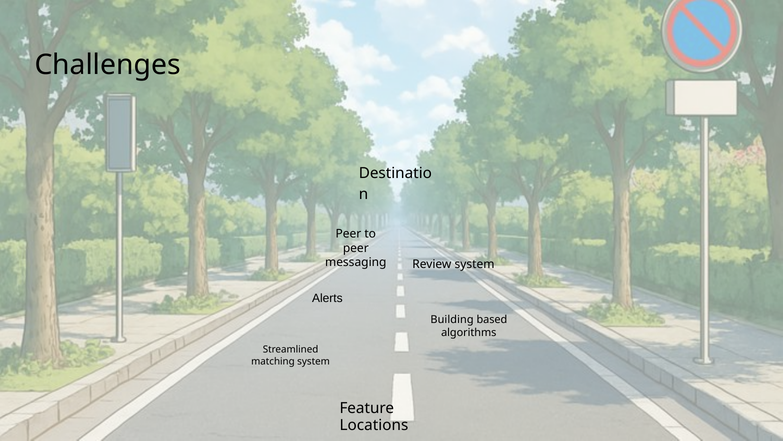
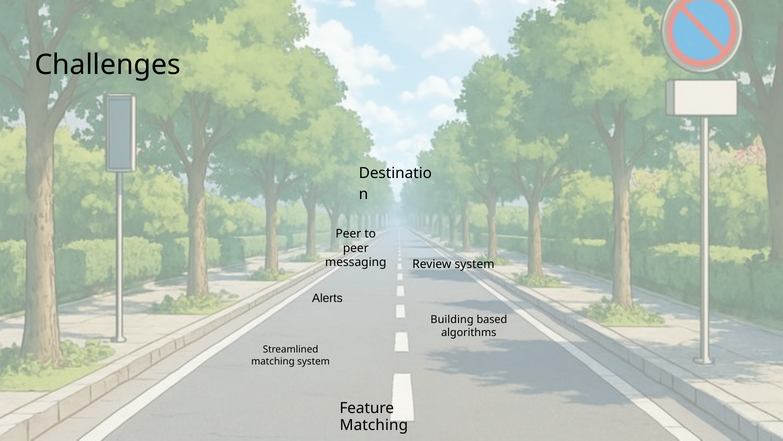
Locations at (374, 425): Locations -> Matching
